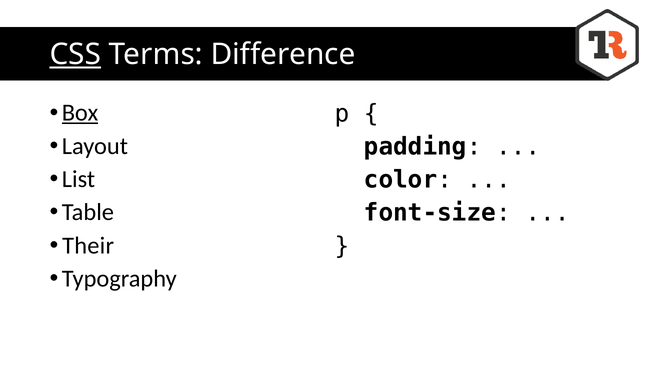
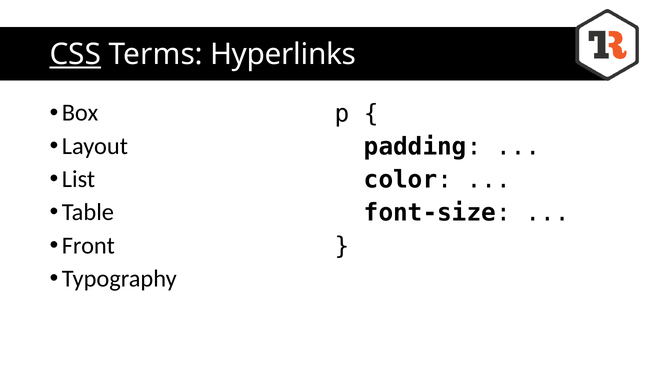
Difference: Difference -> Hyperlinks
Box underline: present -> none
Their: Their -> Front
